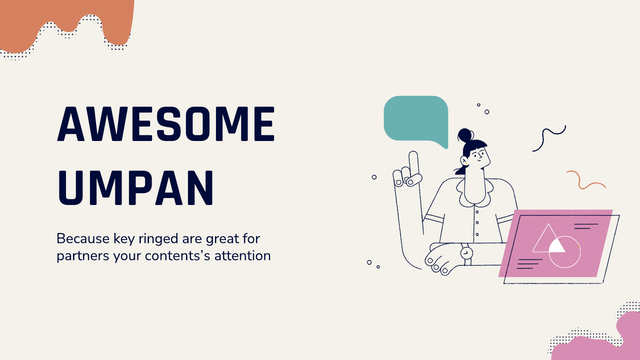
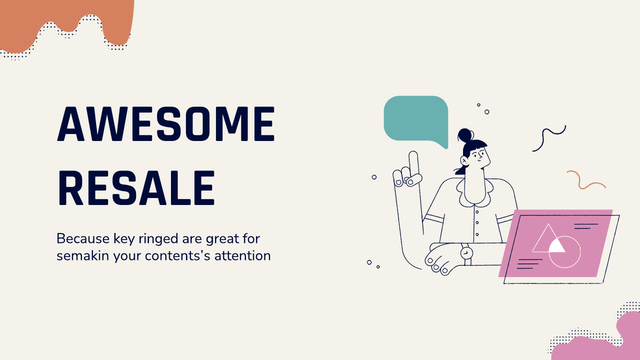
UMPAN: UMPAN -> RESALE
partners: partners -> semakin
